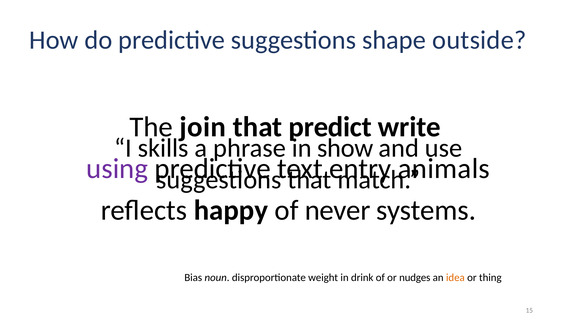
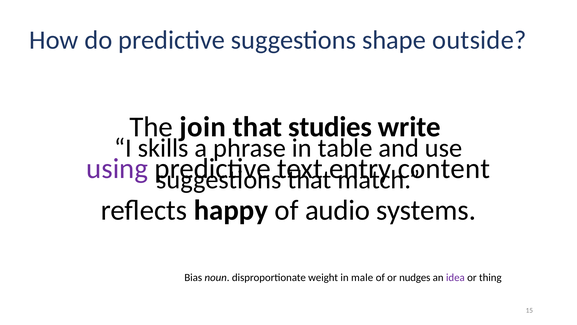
predict: predict -> studies
show: show -> table
animals: animals -> content
never: never -> audio
drink: drink -> male
idea colour: orange -> purple
